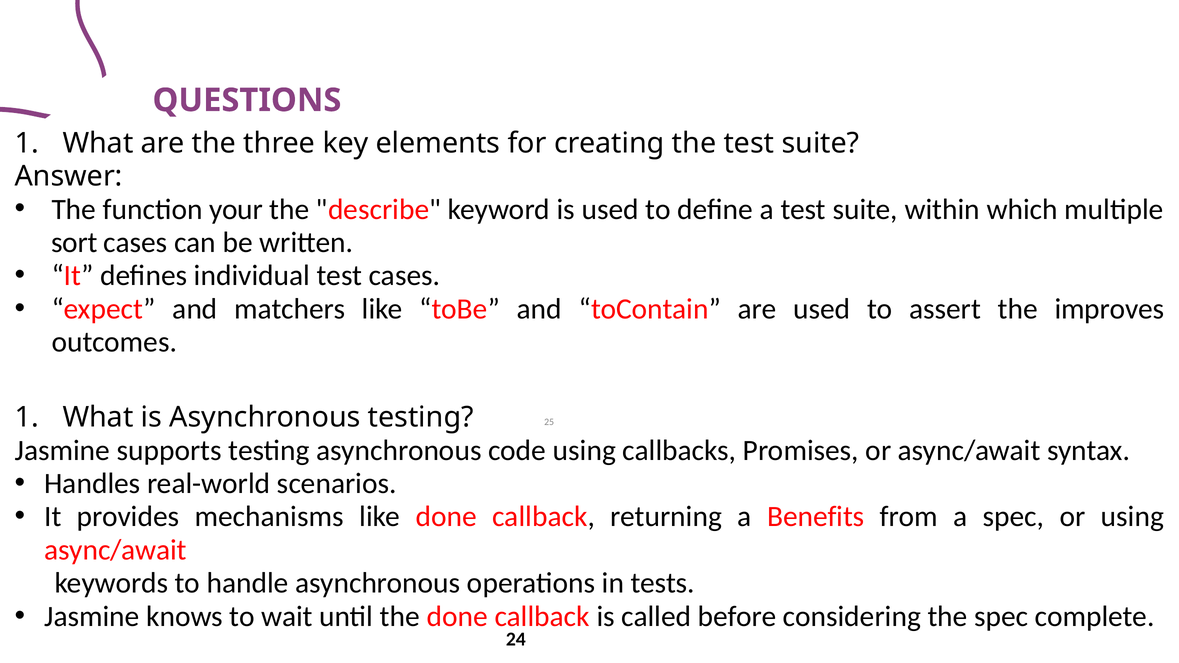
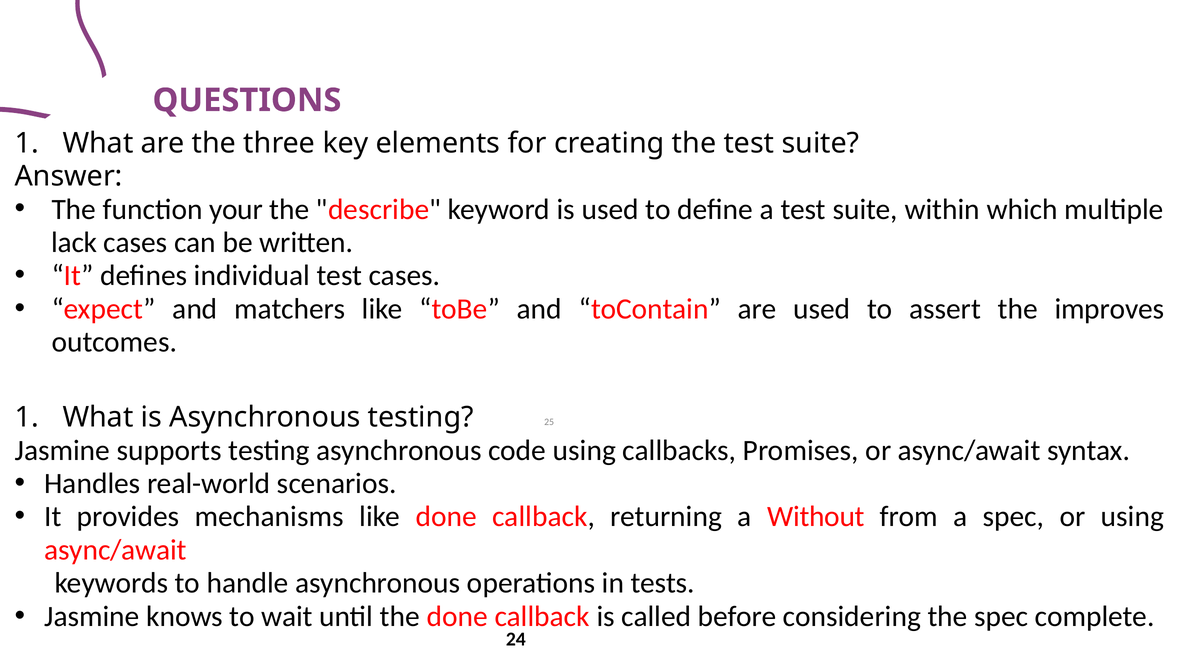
sort: sort -> lack
Benefits: Benefits -> Without
